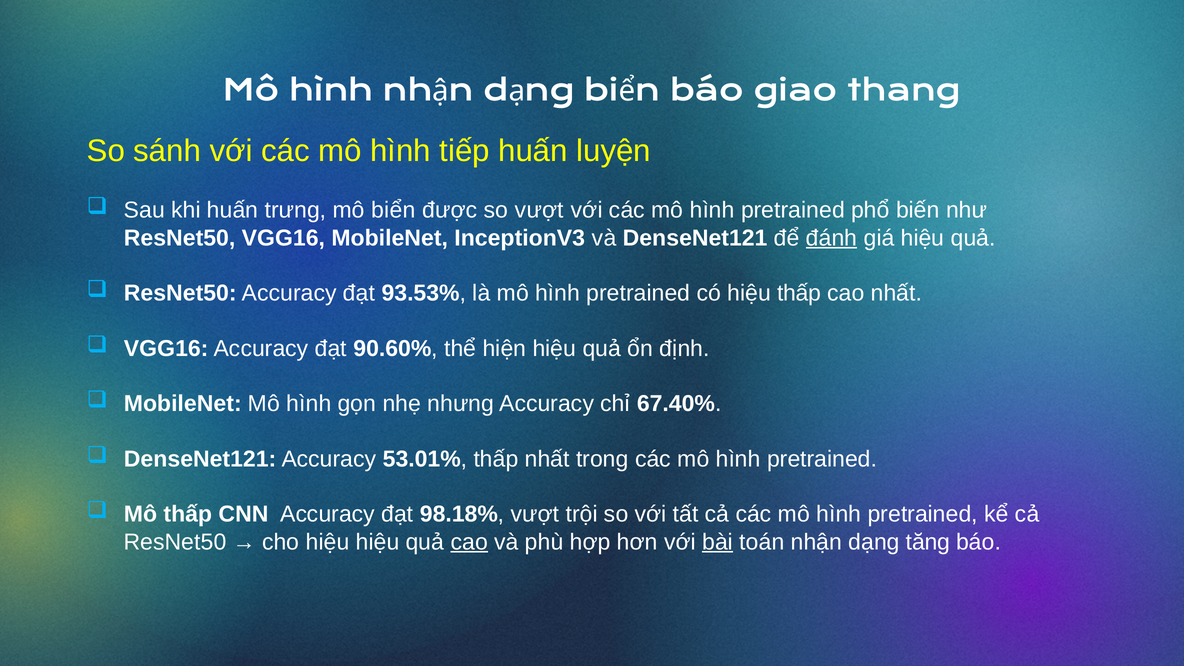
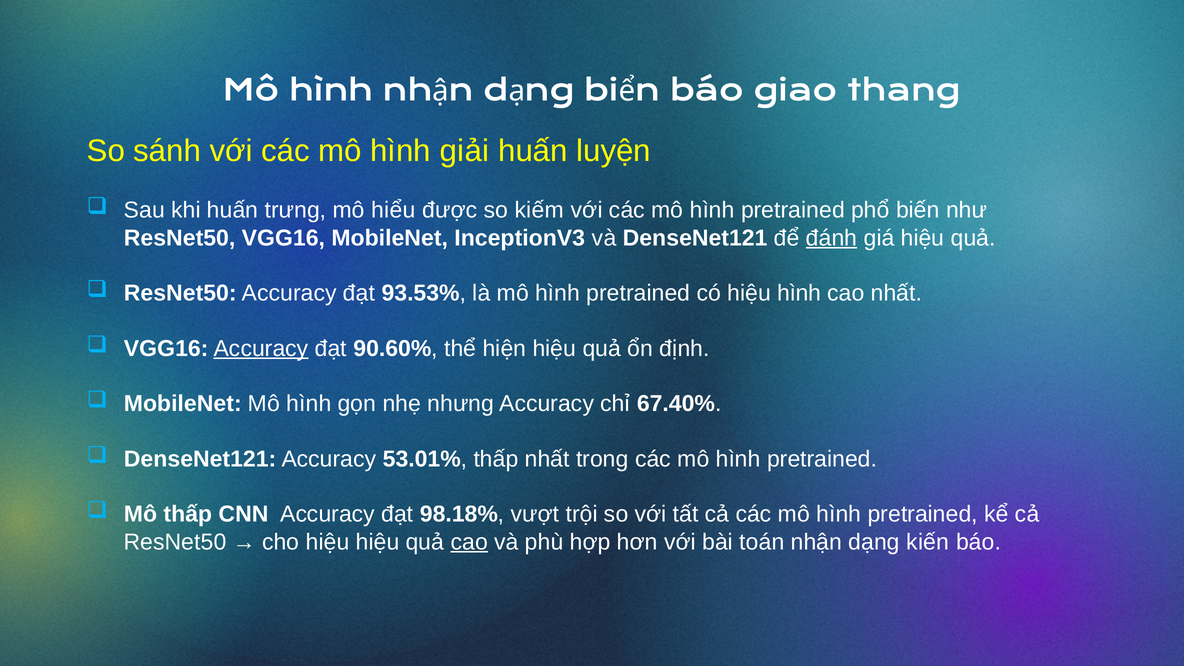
tiếp: tiếp -> giải
biển: biển -> hiểu
so vượt: vượt -> kiếm
hiệu thấp: thấp -> hình
Accuracy at (261, 349) underline: none -> present
bài underline: present -> none
tăng: tăng -> kiến
